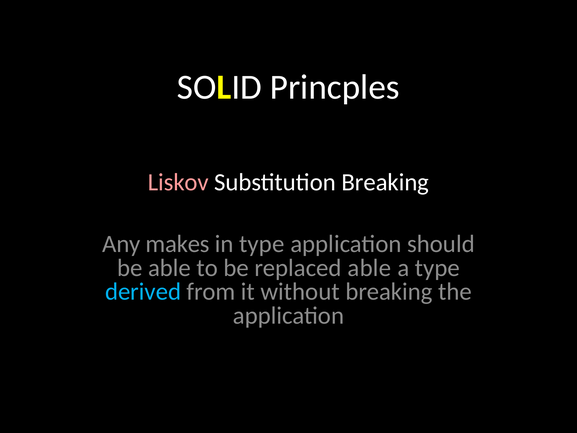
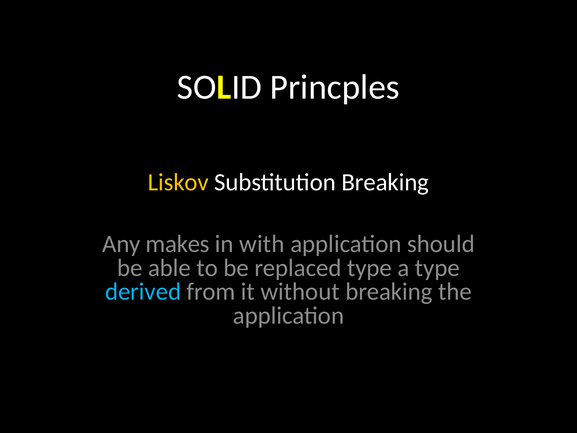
Liskov colour: pink -> yellow
in type: type -> with
replaced able: able -> type
